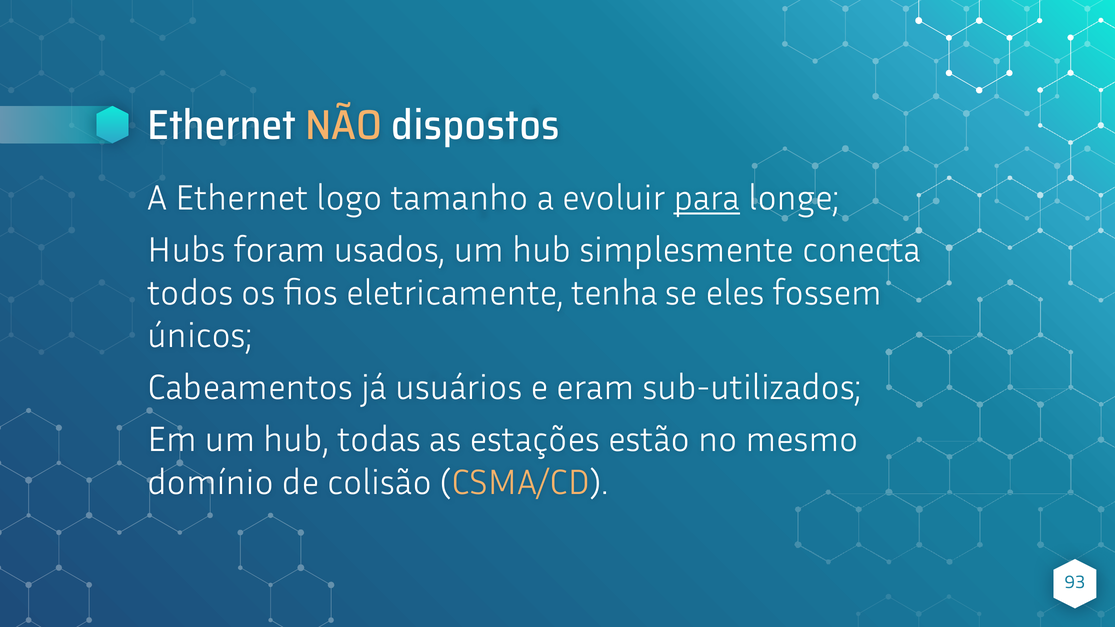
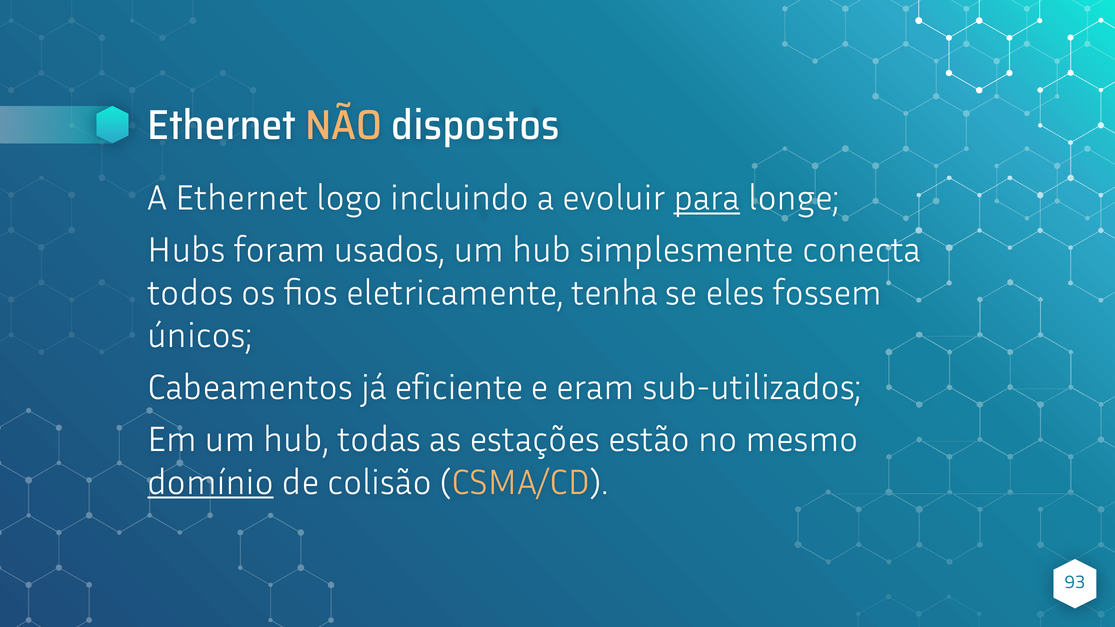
tamanho: tamanho -> incluindo
usuários: usuários -> eficiente
domínio underline: none -> present
